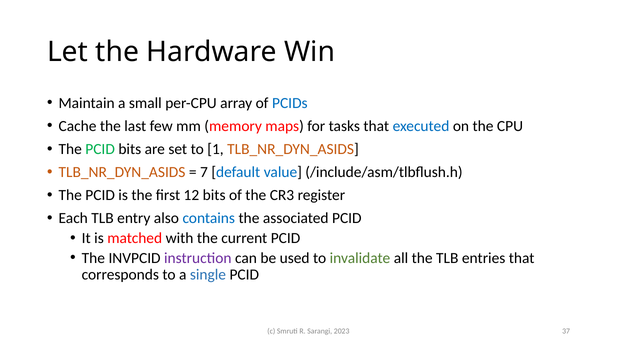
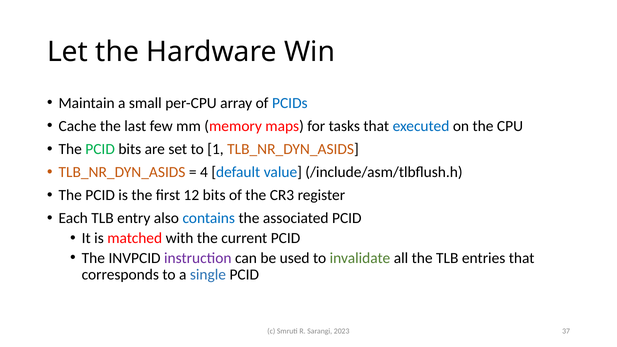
7: 7 -> 4
